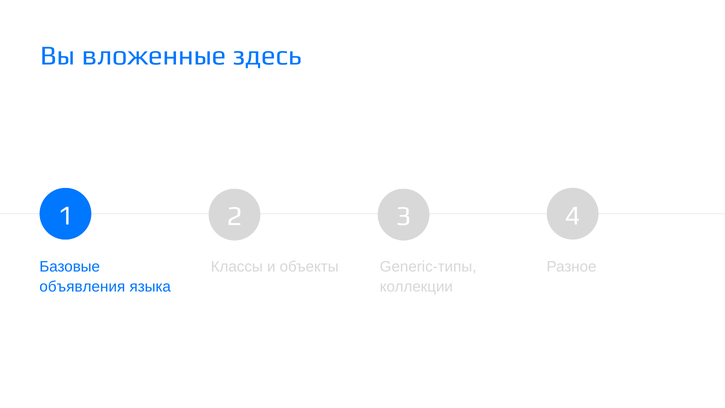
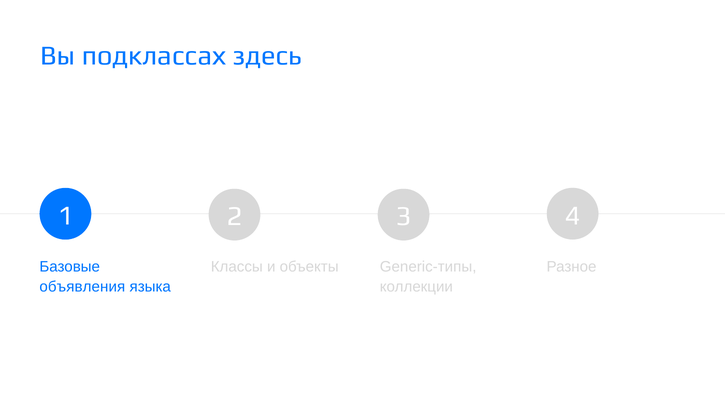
вложенные: вложенные -> подклассах
